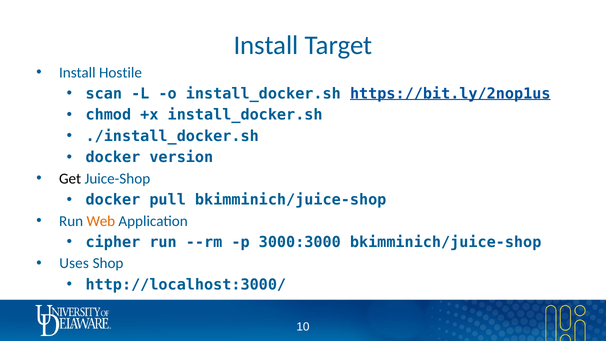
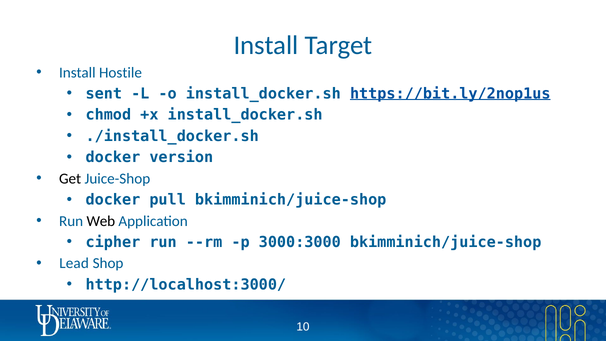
scan: scan -> sent
Web colour: orange -> black
Uses: Uses -> Lead
